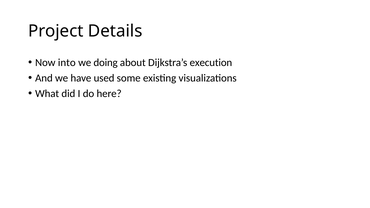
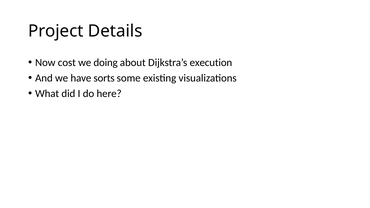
into: into -> cost
used: used -> sorts
